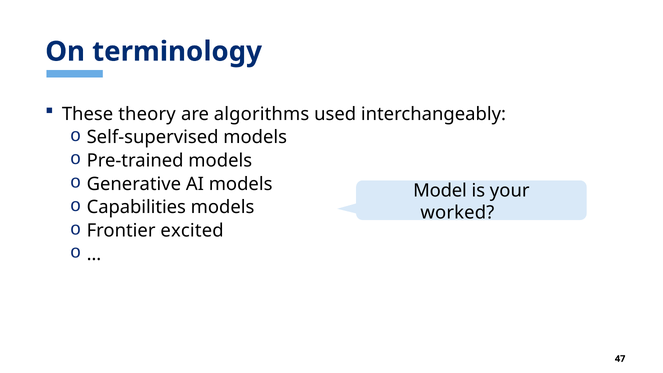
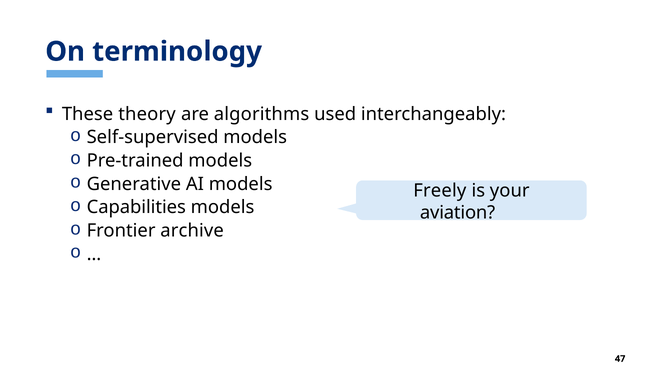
Model: Model -> Freely
worked: worked -> aviation
excited: excited -> archive
